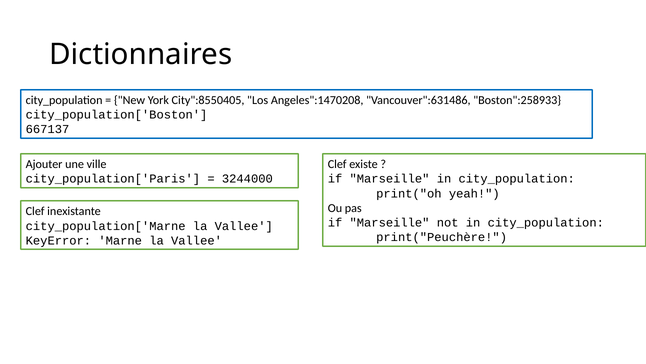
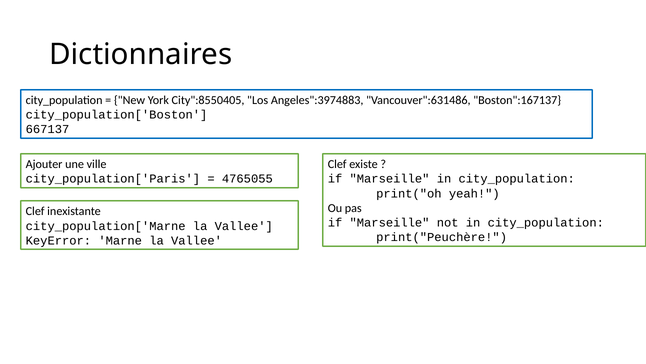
Angeles":1470208: Angeles":1470208 -> Angeles":3974883
Boston":258933: Boston":258933 -> Boston":167137
3244000: 3244000 -> 4765055
